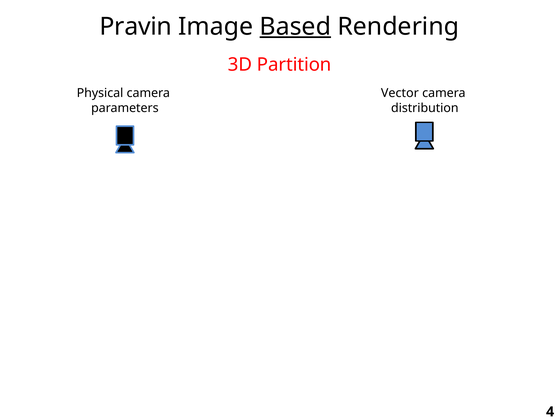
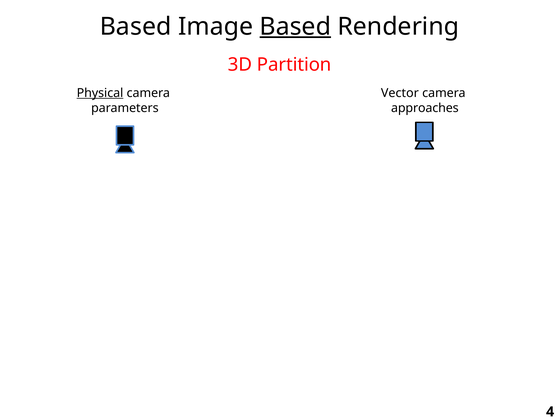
Pravin at (136, 26): Pravin -> Based
Physical underline: none -> present
distribution: distribution -> approaches
